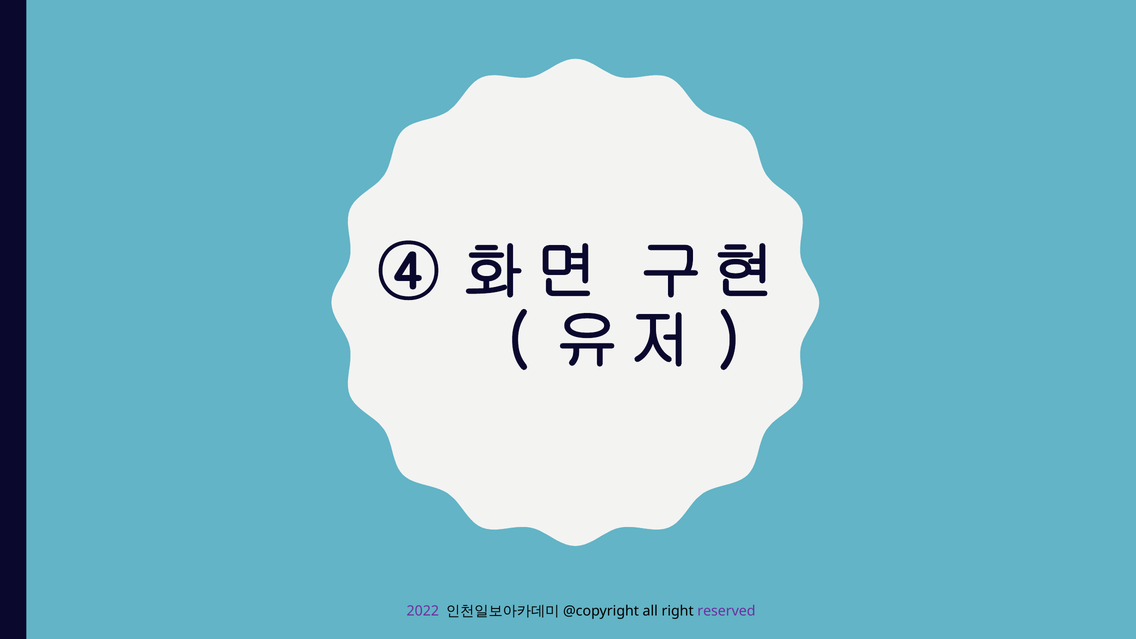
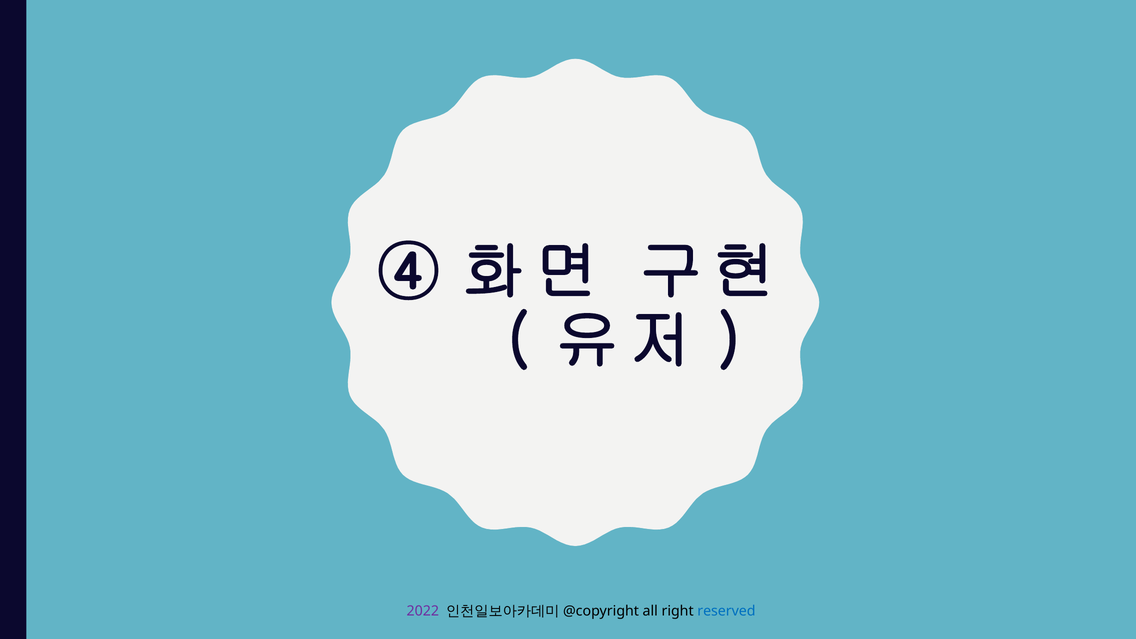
reserved colour: purple -> blue
